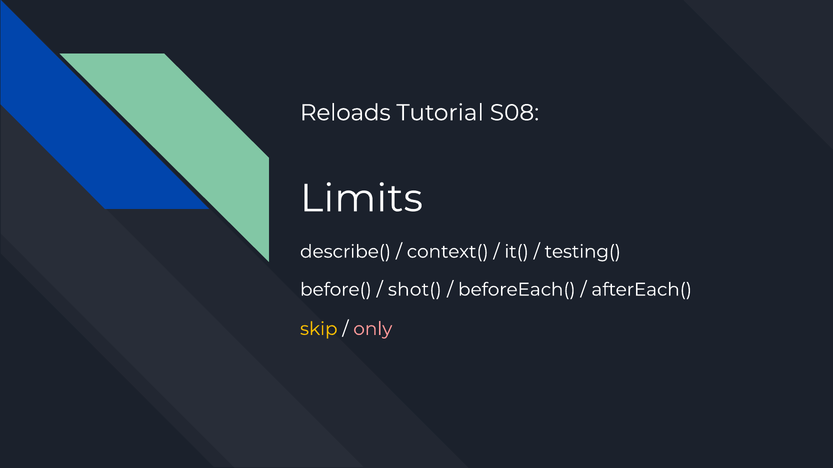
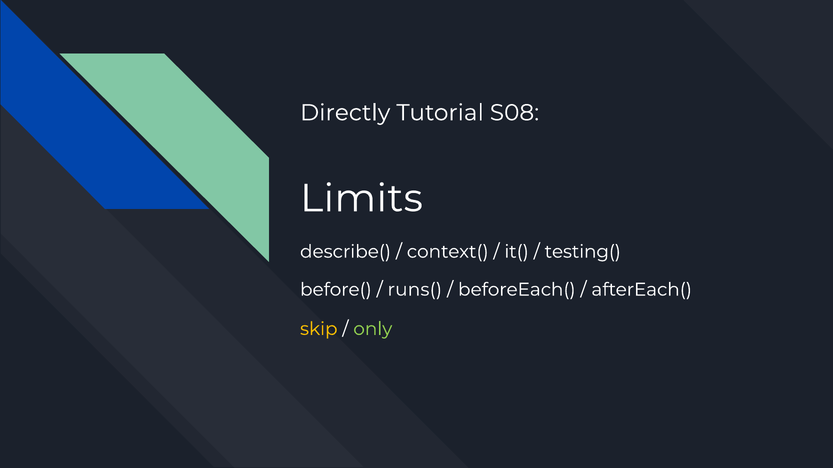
Reloads: Reloads -> Directly
shot(: shot( -> runs(
only colour: pink -> light green
